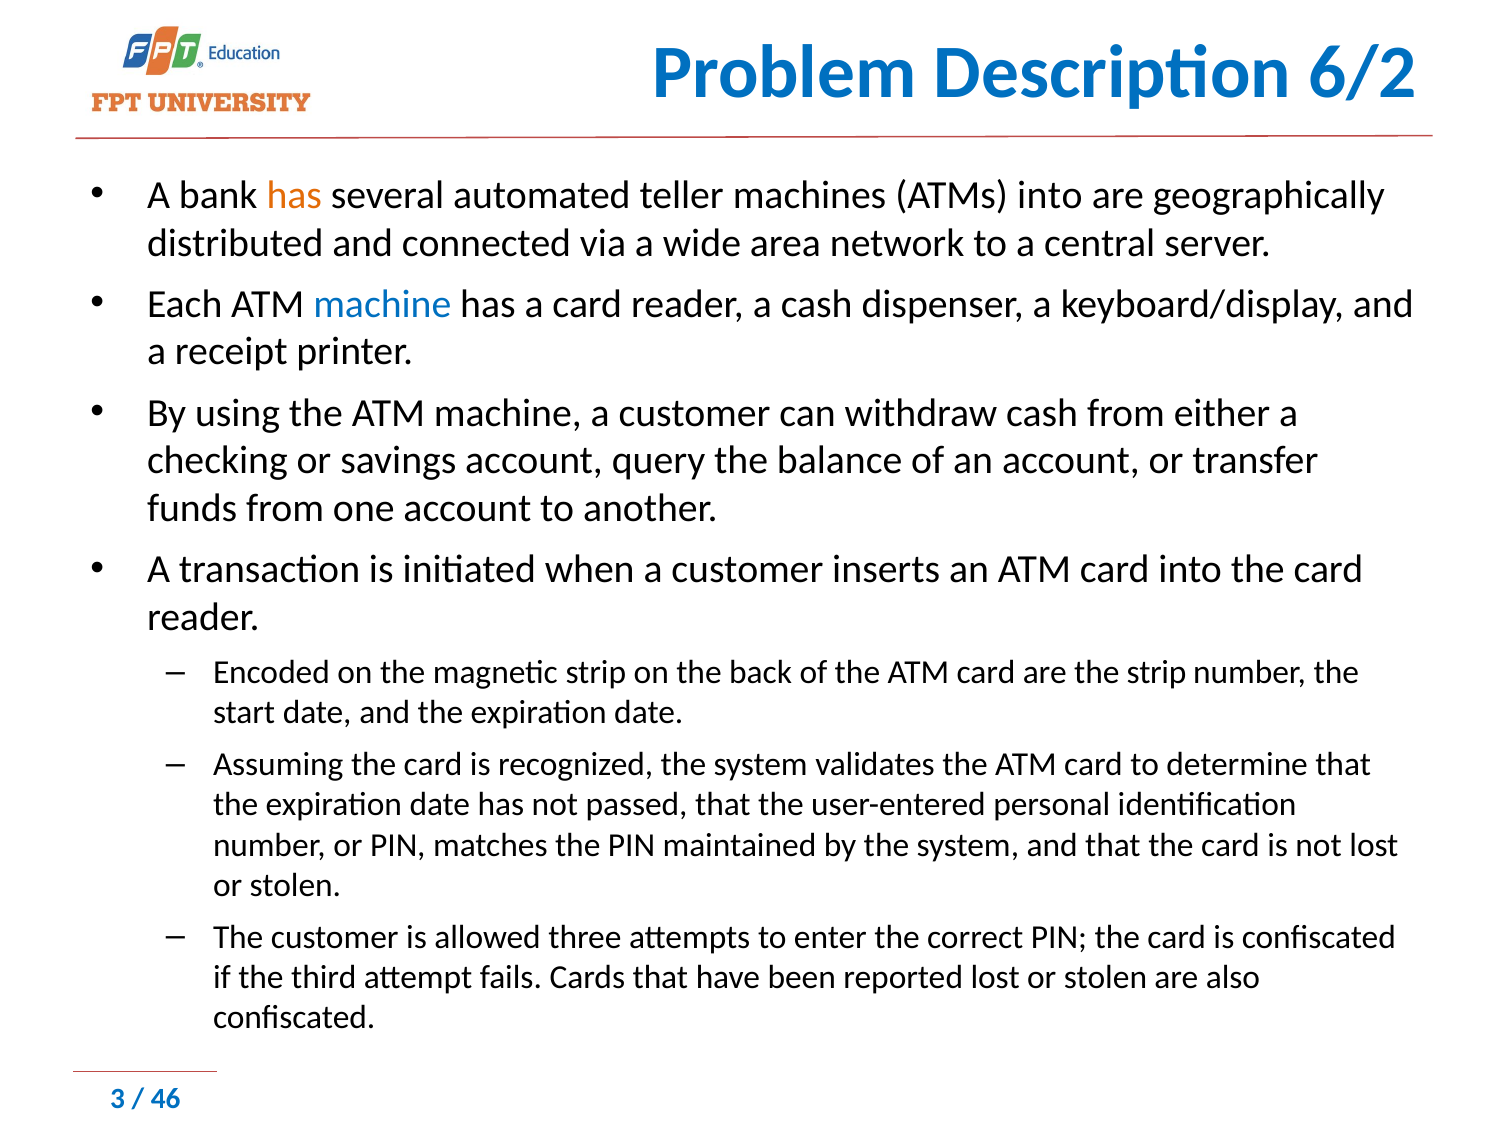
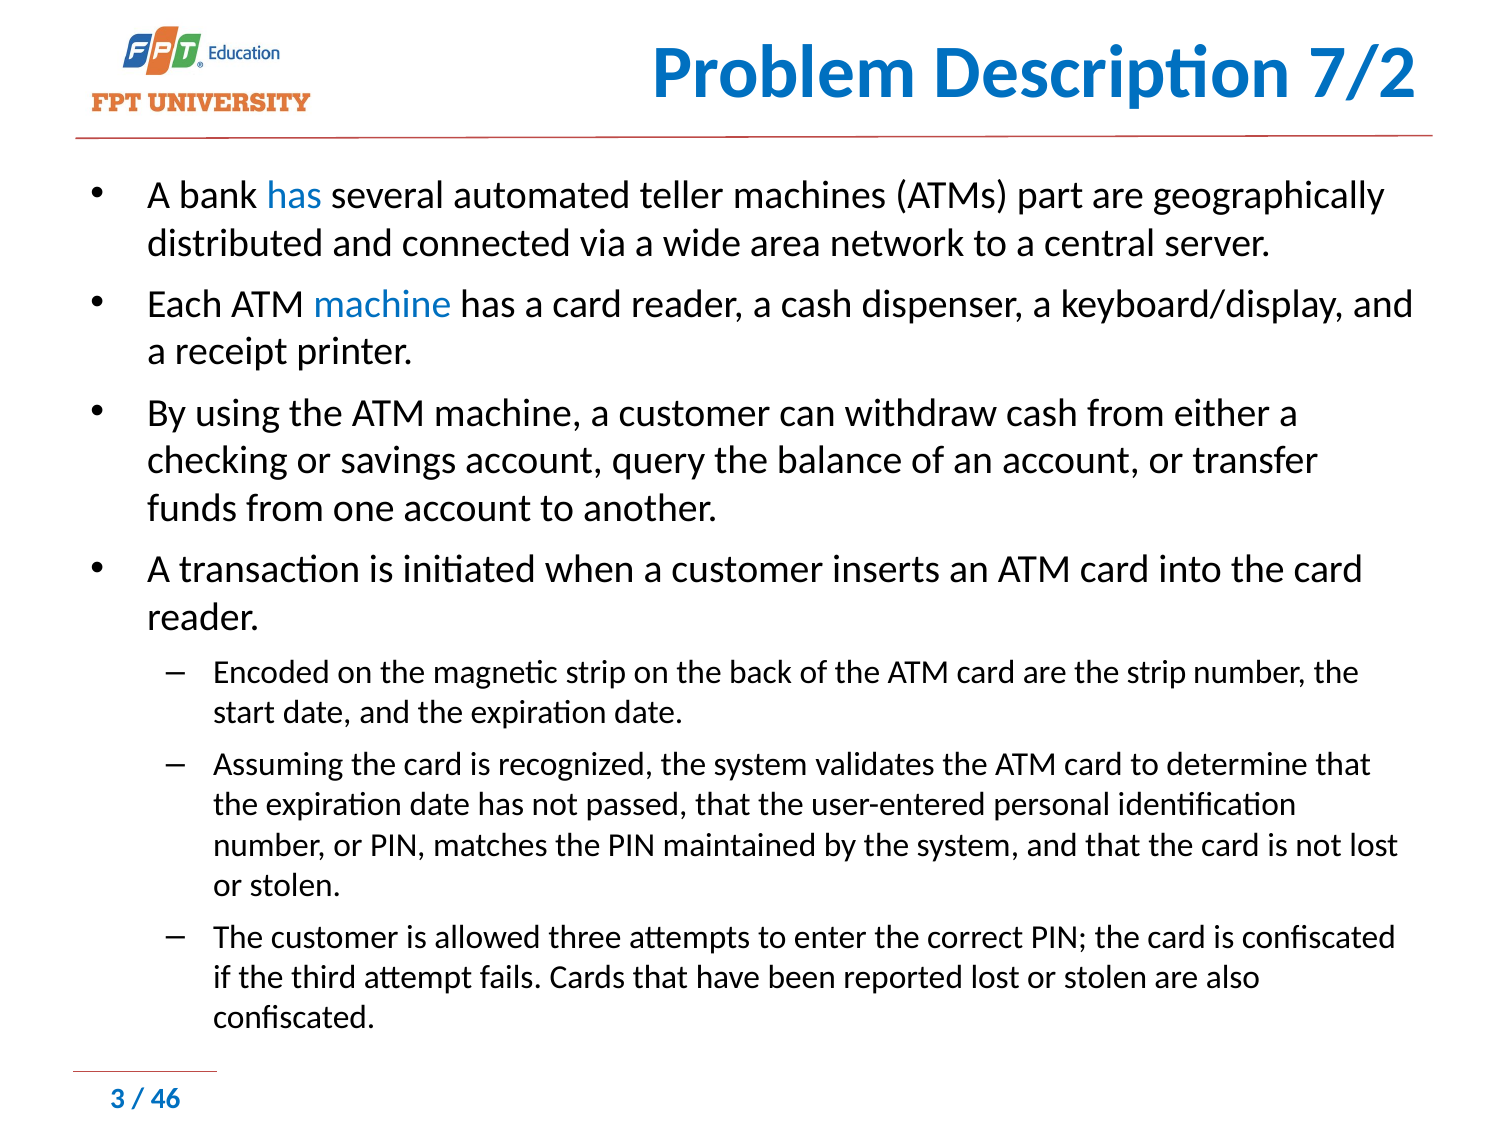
6/2: 6/2 -> 7/2
has at (294, 195) colour: orange -> blue
ATMs into: into -> part
